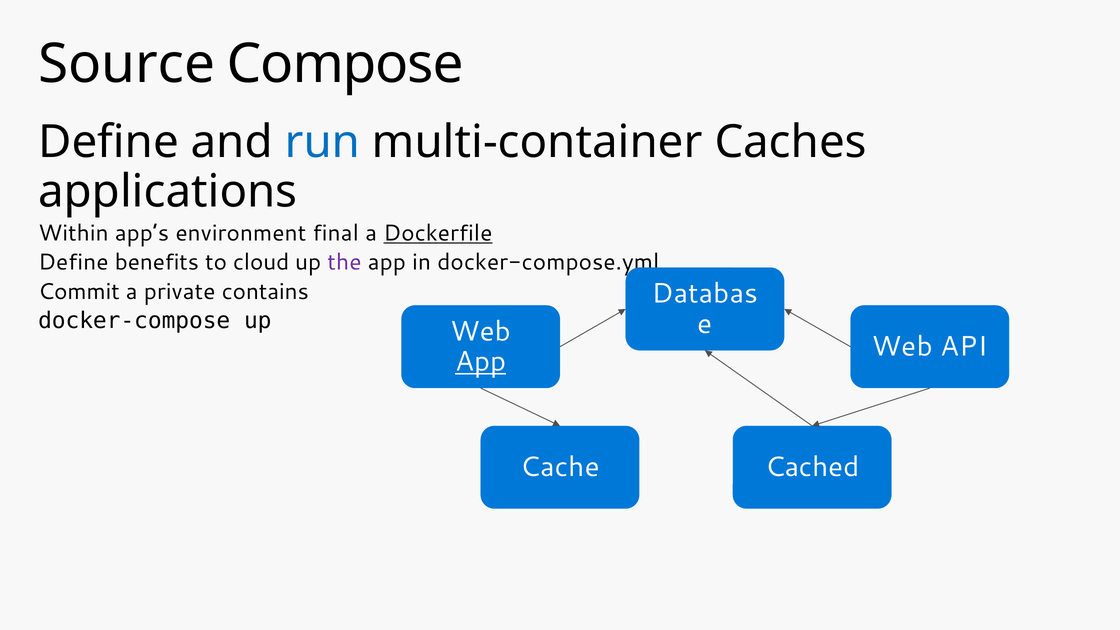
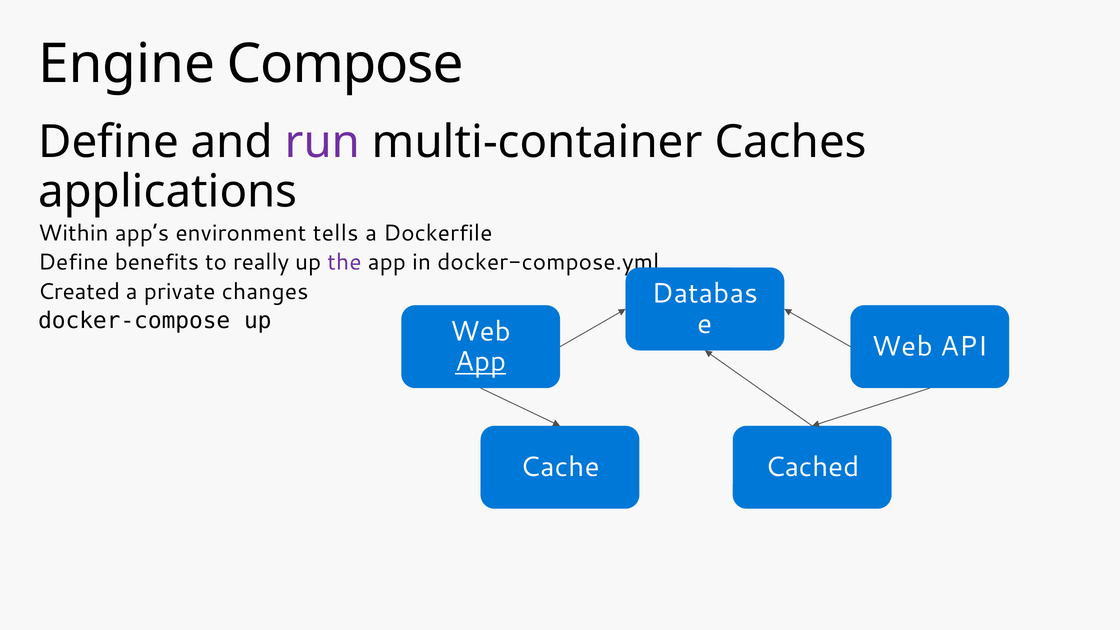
Source: Source -> Engine
run colour: blue -> purple
final: final -> tells
Dockerfile underline: present -> none
cloud: cloud -> really
Commit: Commit -> Created
contains: contains -> changes
